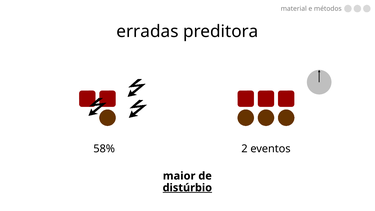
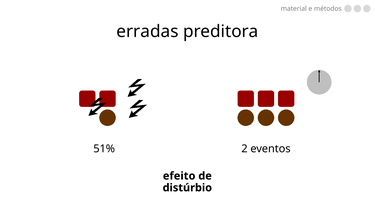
58%: 58% -> 51%
maior: maior -> efeito
distúrbio underline: present -> none
